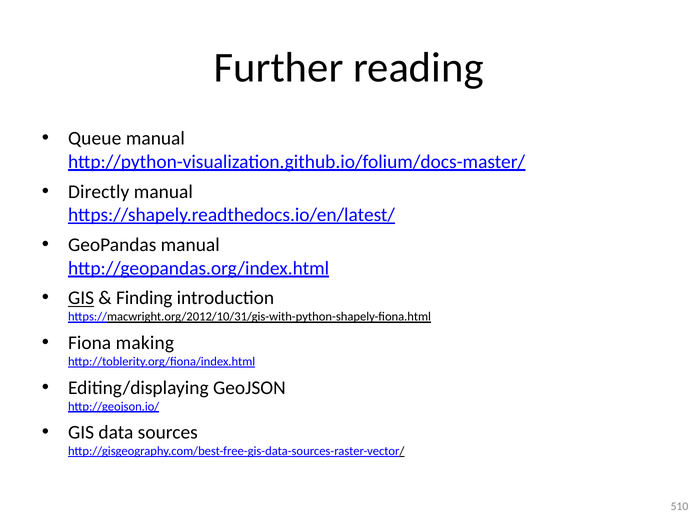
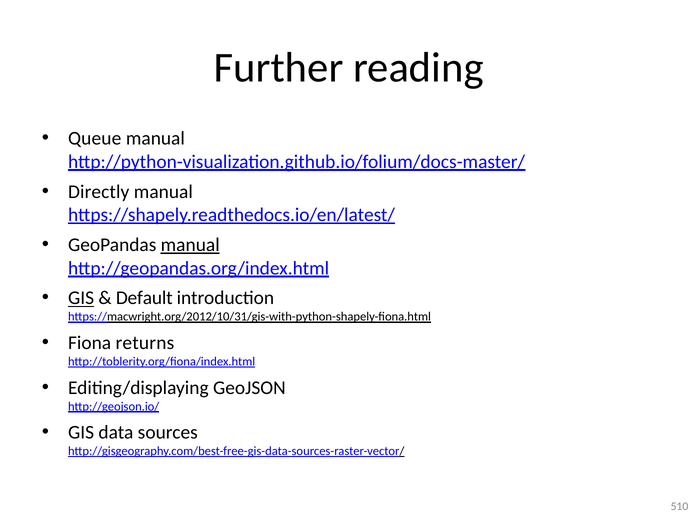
manual at (190, 245) underline: none -> present
Finding: Finding -> Default
making: making -> returns
